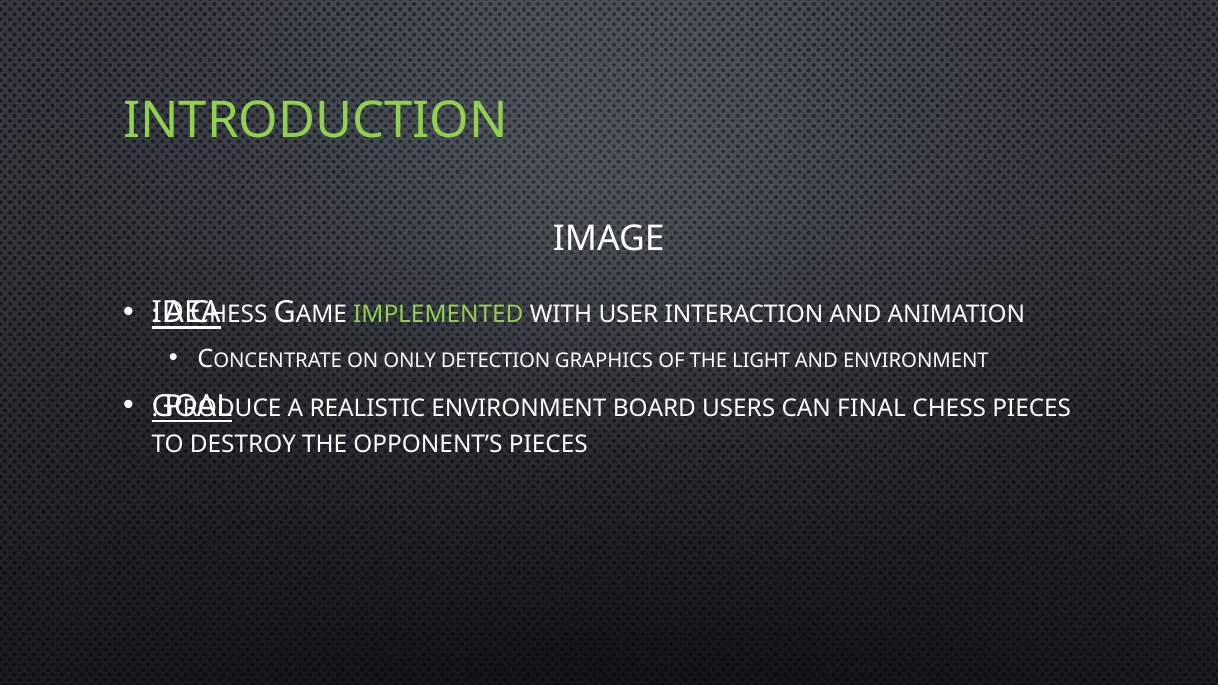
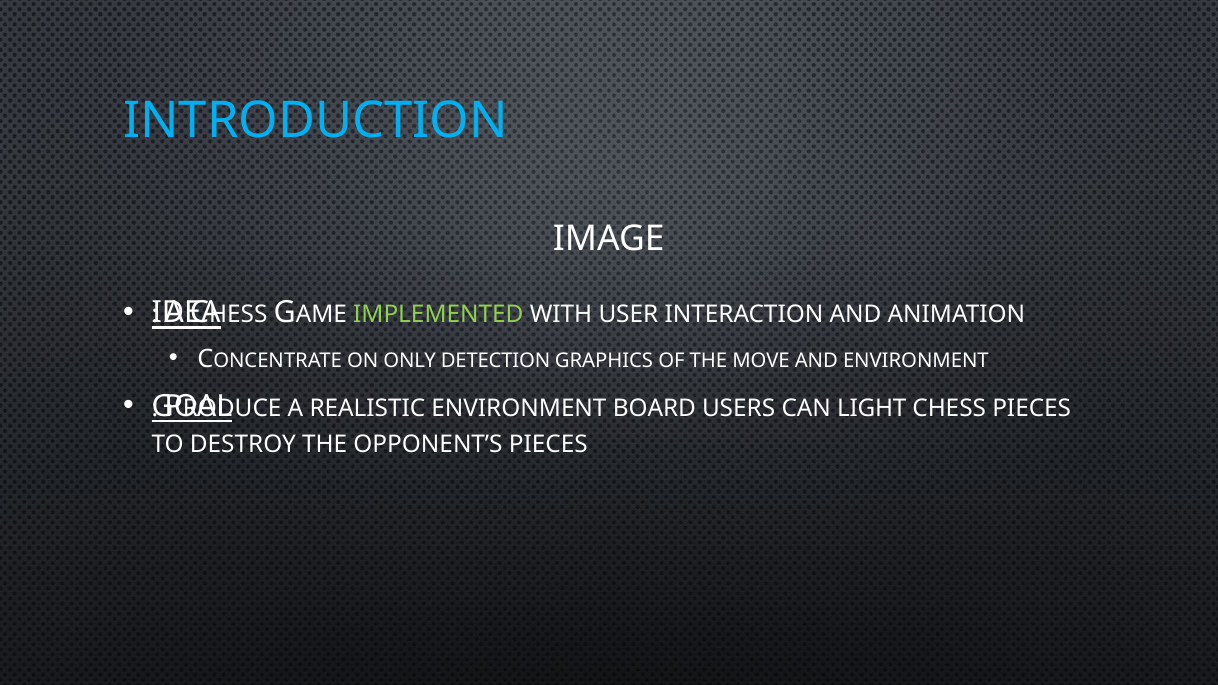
INTRODUCTION colour: light green -> light blue
LIGHT: LIGHT -> MOVE
FINAL: FINAL -> LIGHT
